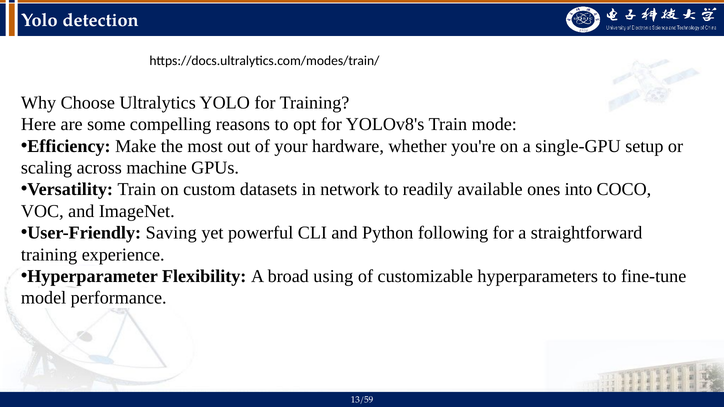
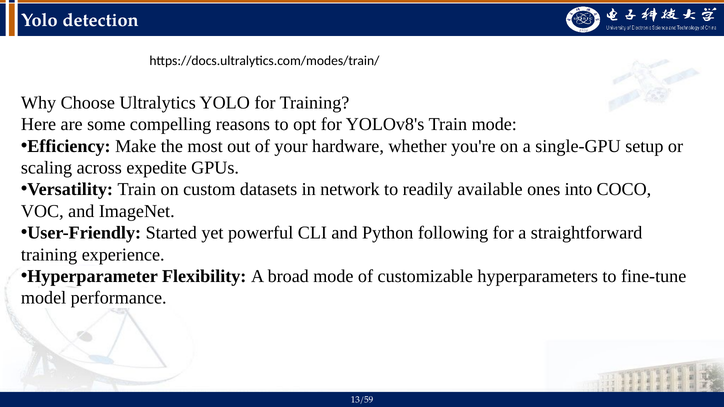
machine: machine -> expedite
Saving: Saving -> Started
broad using: using -> mode
